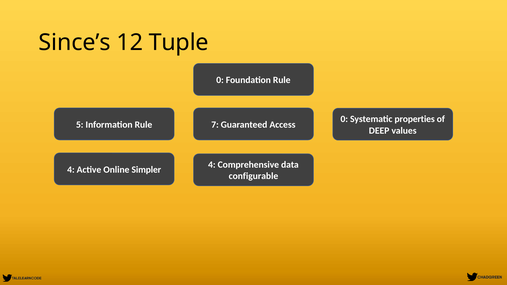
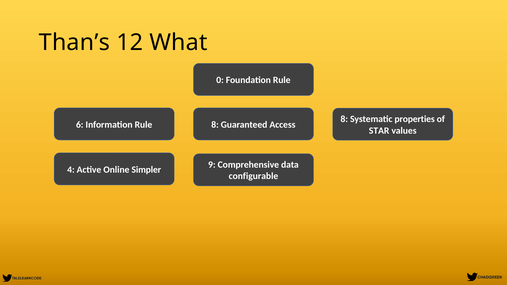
Since’s: Since’s -> Than’s
Tuple: Tuple -> What
0 at (344, 119): 0 -> 8
5: 5 -> 6
Rule 7: 7 -> 8
DEEP: DEEP -> STAR
4 at (212, 165): 4 -> 9
